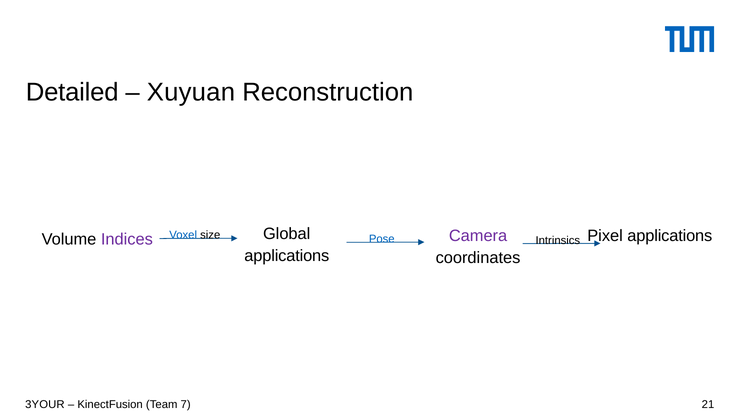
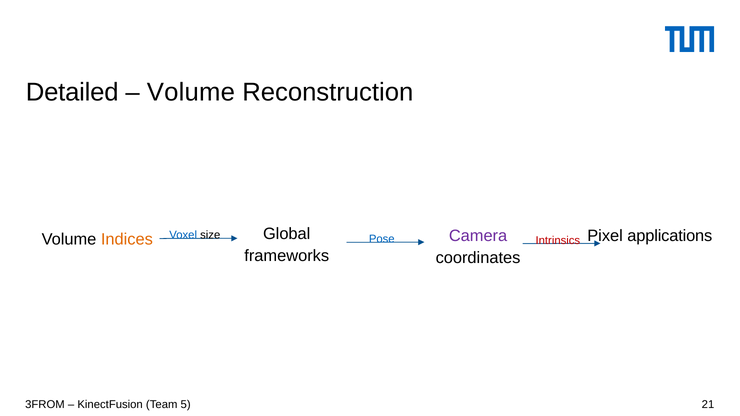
Xuyuan at (191, 92): Xuyuan -> Volume
Indices colour: purple -> orange
Intrinsics colour: black -> red
applications at (287, 256): applications -> frameworks
3YOUR: 3YOUR -> 3FROM
7: 7 -> 5
